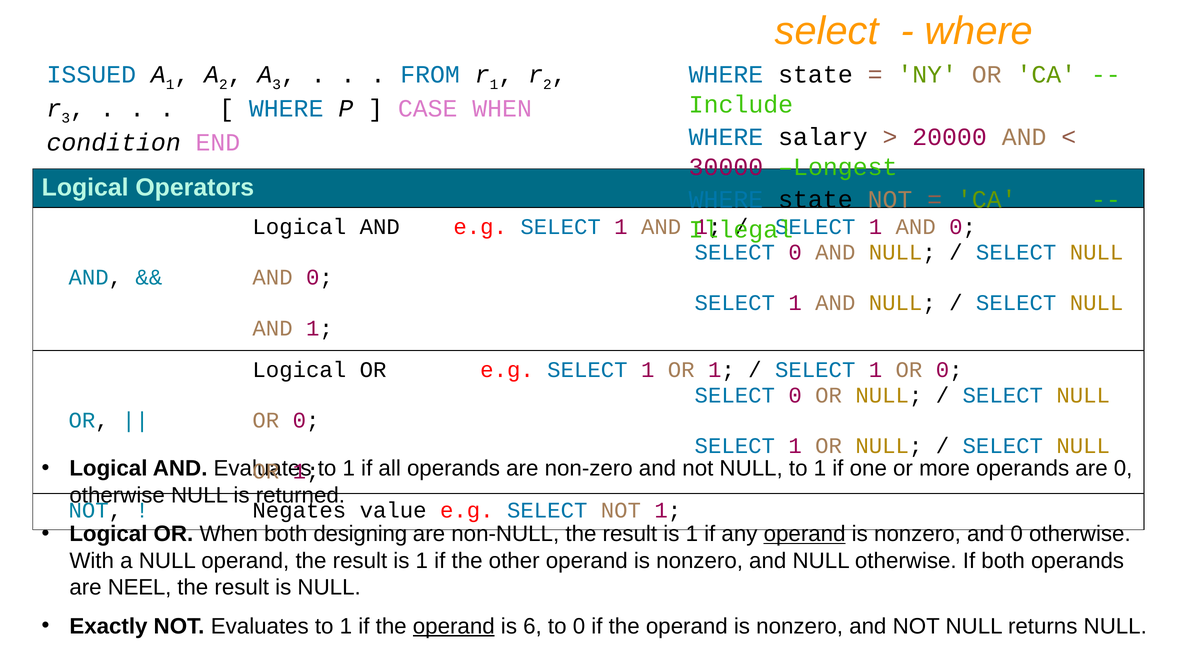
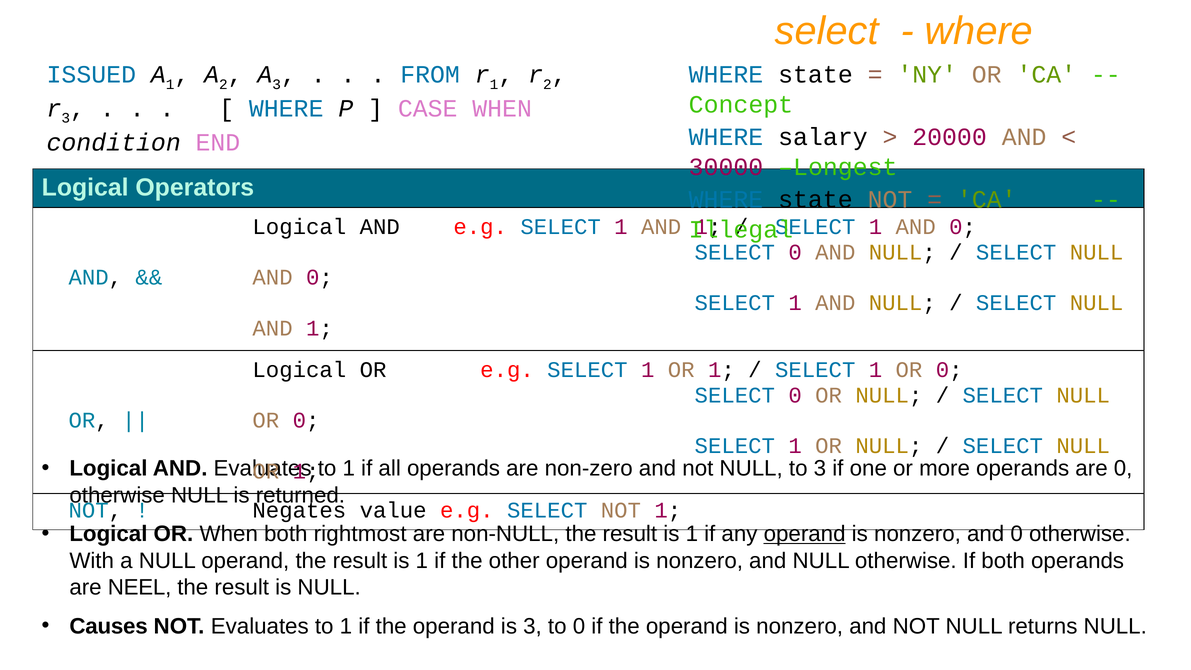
Include: Include -> Concept
NULL to 1: 1 -> 3
designing: designing -> rightmost
Exactly: Exactly -> Causes
operand at (454, 626) underline: present -> none
is 6: 6 -> 3
